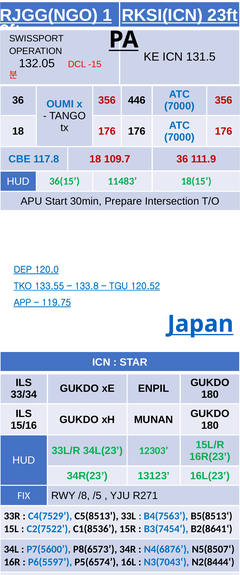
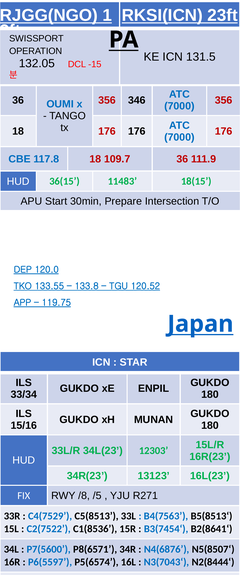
446: 446 -> 346
P8(6573: P8(6573 -> P8(6571
